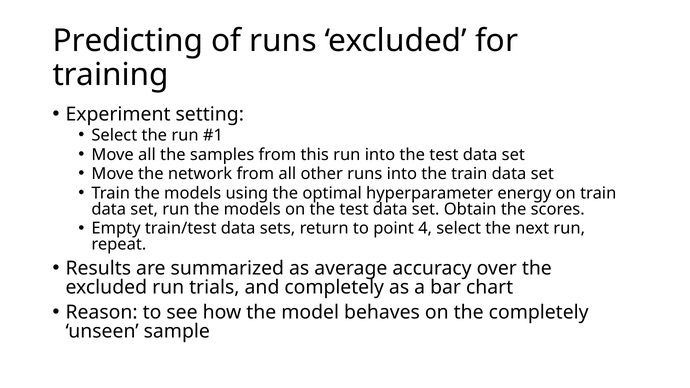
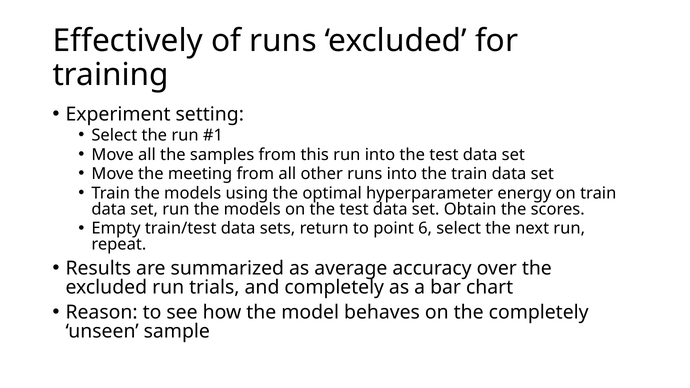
Predicting: Predicting -> Effectively
network: network -> meeting
4: 4 -> 6
